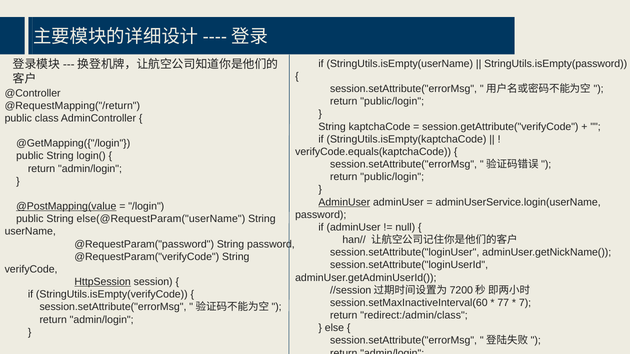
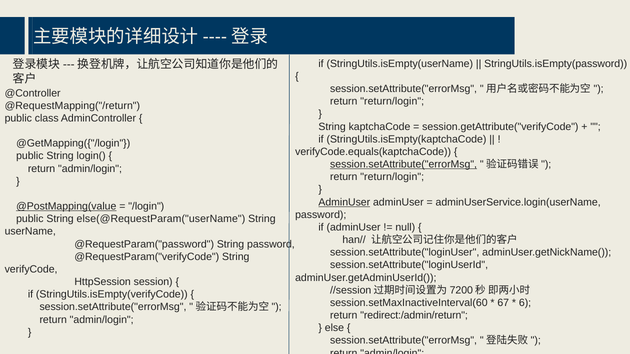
public/login at (392, 102): public/login -> return/login
session.setAttribute("errorMsg at (404, 165) underline: none -> present
public/login at (392, 177): public/login -> return/login
HttpSession underline: present -> none
77: 77 -> 67
7: 7 -> 6
redirect:/admin/class: redirect:/admin/class -> redirect:/admin/return
